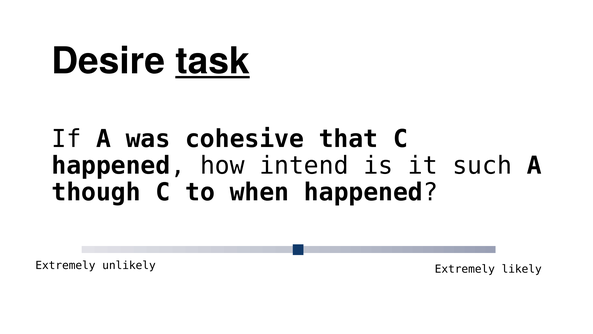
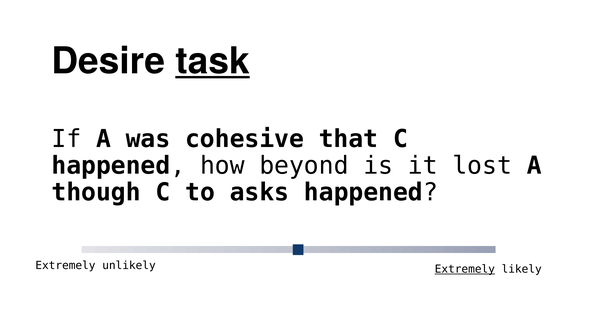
intend: intend -> beyond
such: such -> lost
when: when -> asks
Extremely at (465, 269) underline: none -> present
